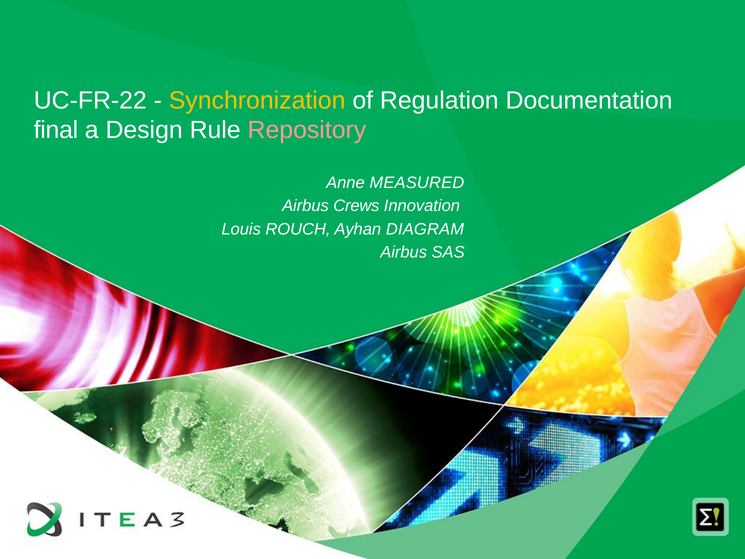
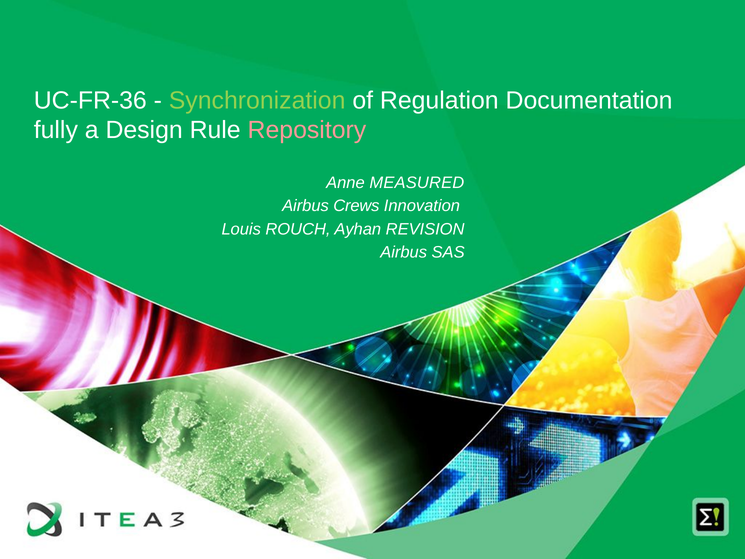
UC-FR-22: UC-FR-22 -> UC-FR-36
Synchronization colour: yellow -> light green
final: final -> fully
DIAGRAM: DIAGRAM -> REVISION
